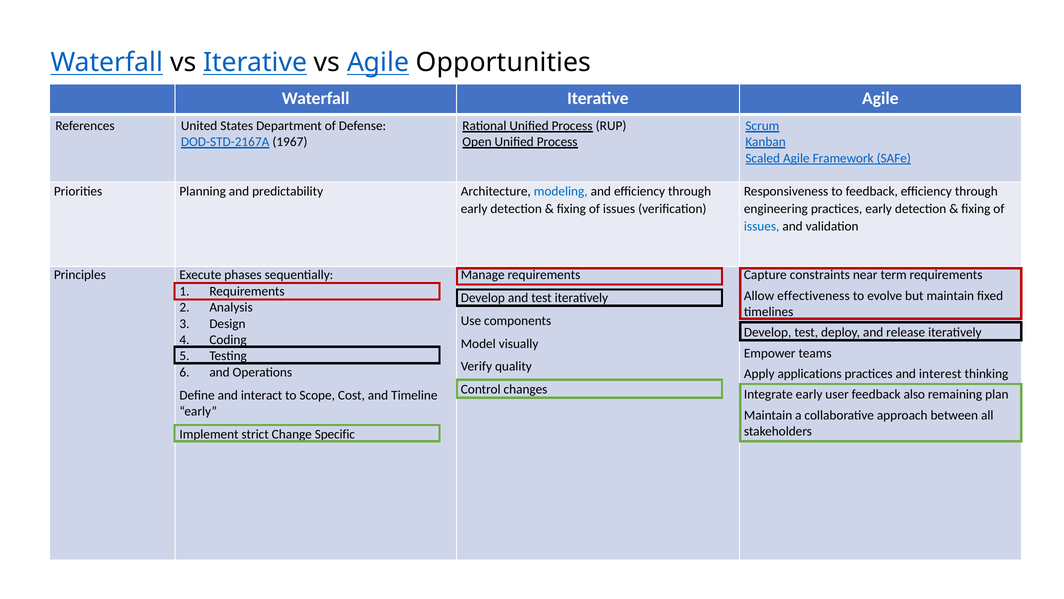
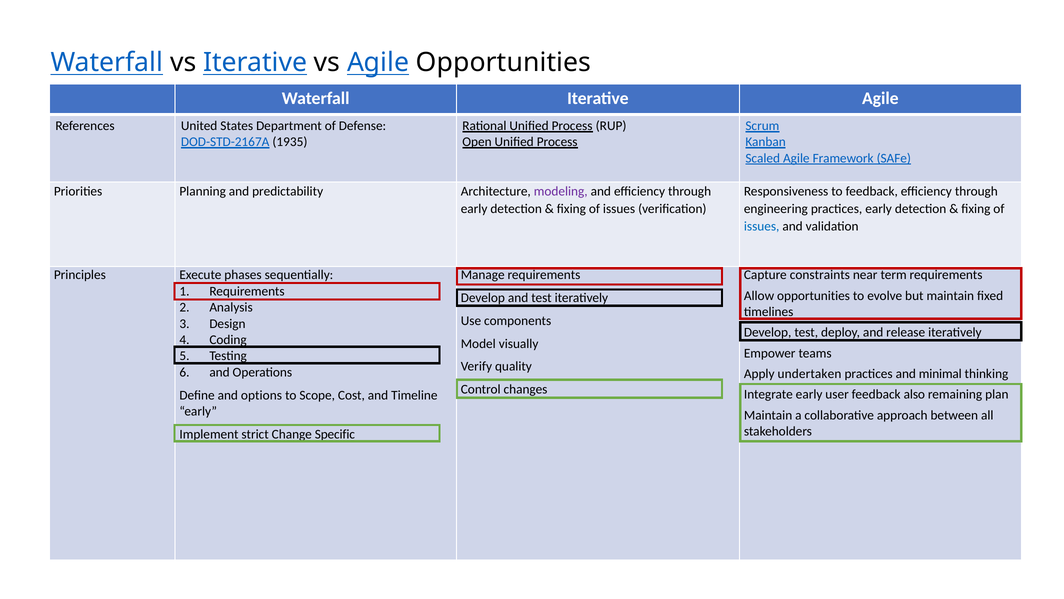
1967: 1967 -> 1935
modeling colour: blue -> purple
Allow effectiveness: effectiveness -> opportunities
applications: applications -> undertaken
interest: interest -> minimal
interact: interact -> options
